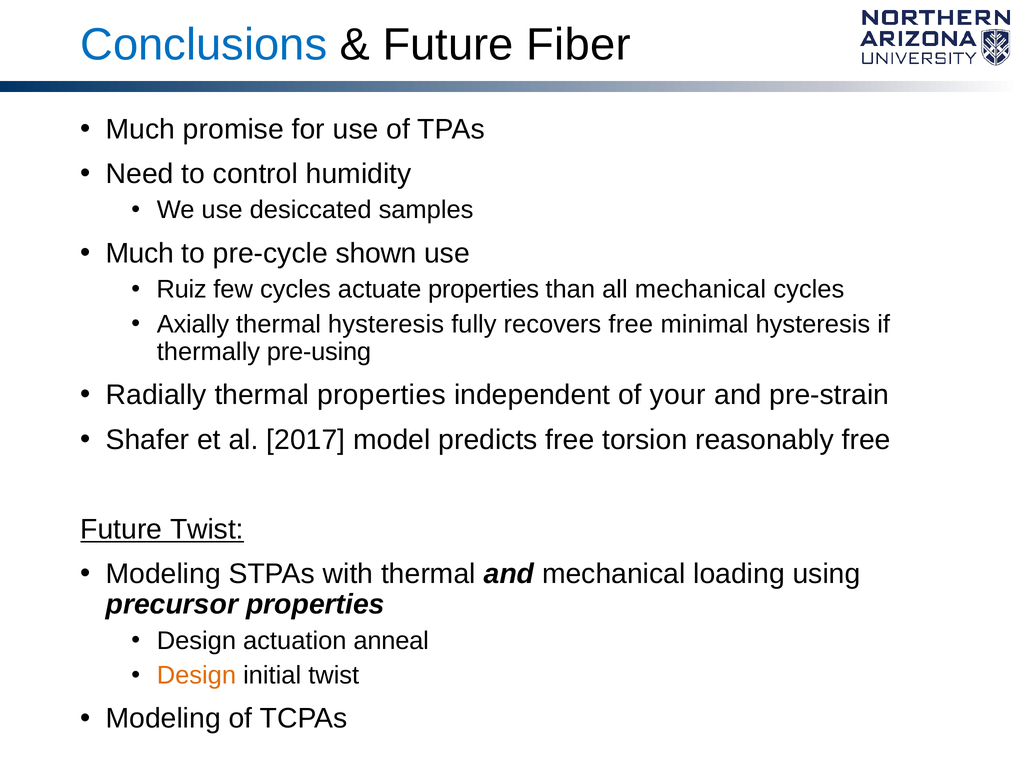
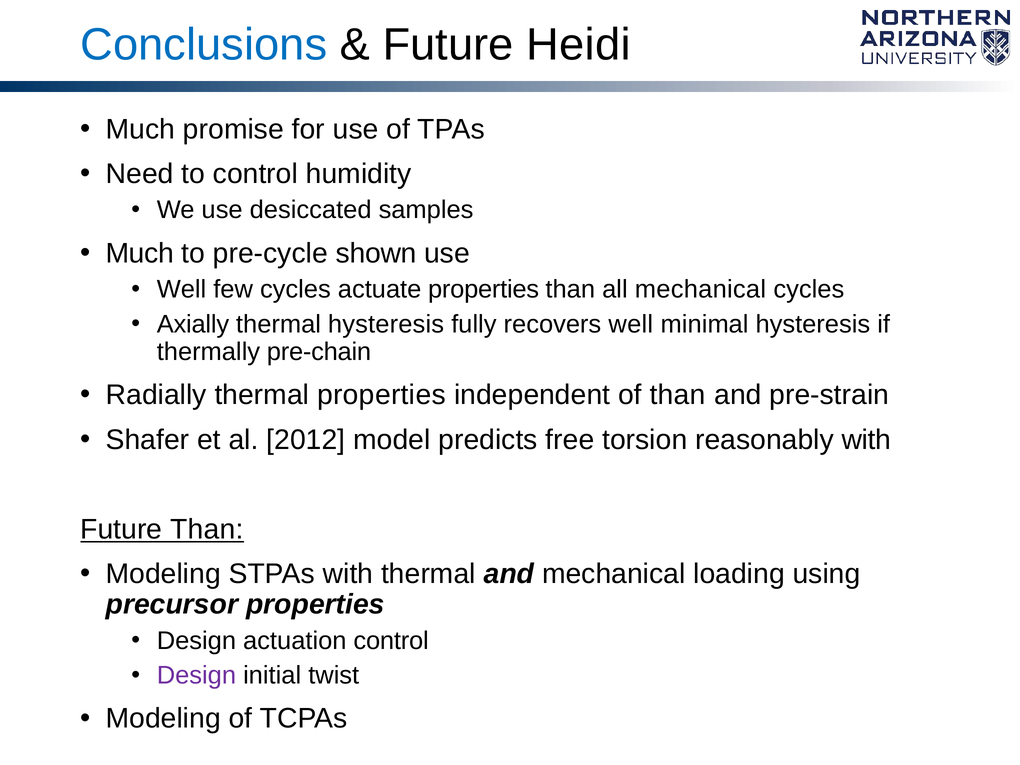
Fiber: Fiber -> Heidi
Ruiz at (182, 289): Ruiz -> Well
recovers free: free -> well
pre-using: pre-using -> pre-chain
of your: your -> than
2017: 2017 -> 2012
reasonably free: free -> with
Future Twist: Twist -> Than
actuation anneal: anneal -> control
Design at (196, 675) colour: orange -> purple
